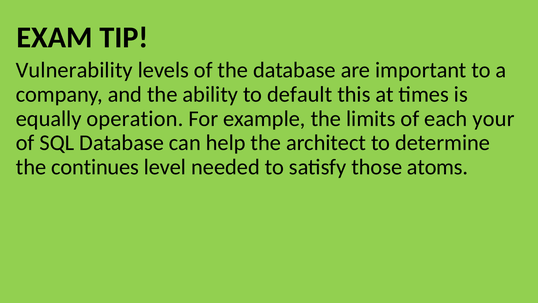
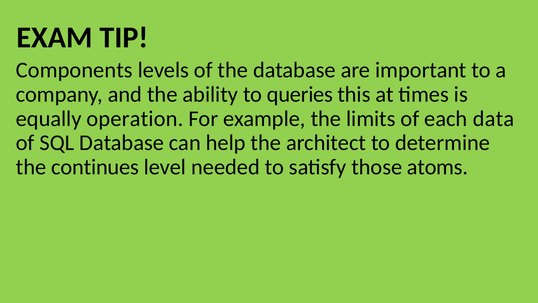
Vulnerability: Vulnerability -> Components
default: default -> queries
your: your -> data
